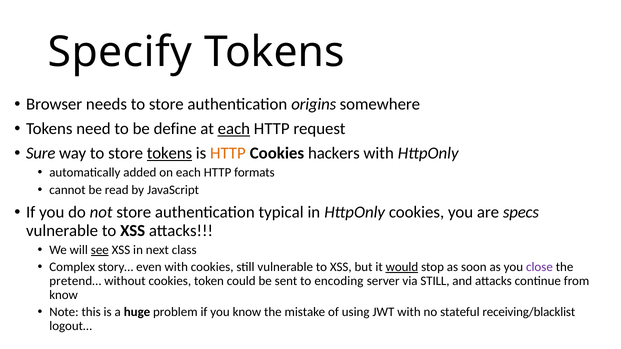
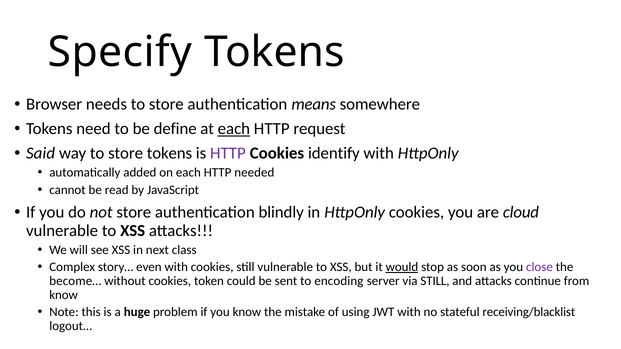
origins: origins -> means
Sure: Sure -> Said
tokens at (169, 154) underline: present -> none
HTTP at (228, 154) colour: orange -> purple
hackers: hackers -> identify
formats: formats -> needed
typical: typical -> blindly
specs: specs -> cloud
see underline: present -> none
pretend…: pretend… -> become…
